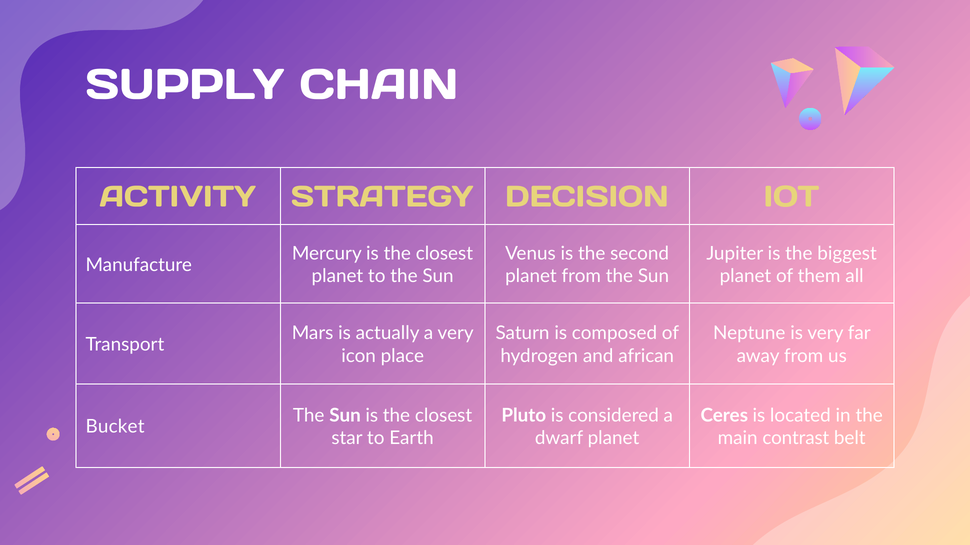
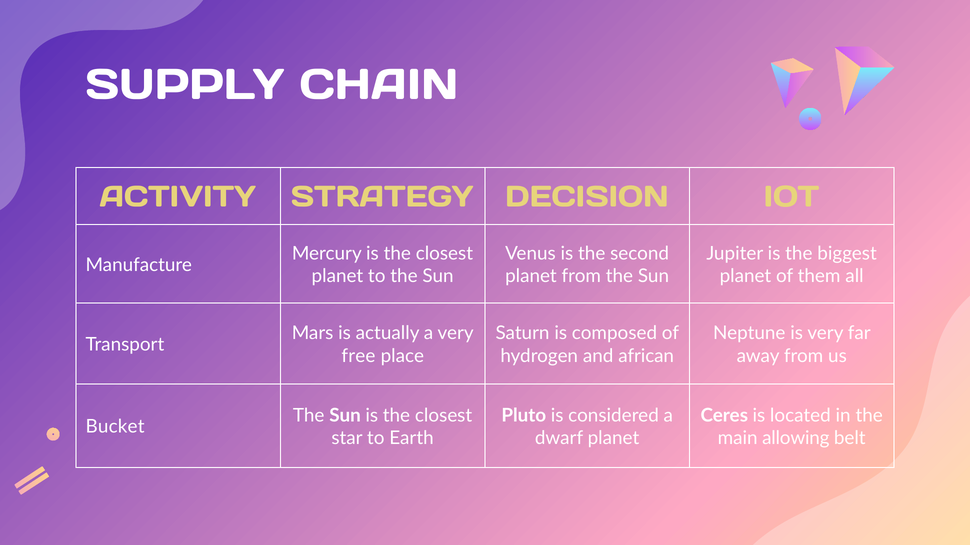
icon: icon -> free
contrast: contrast -> allowing
